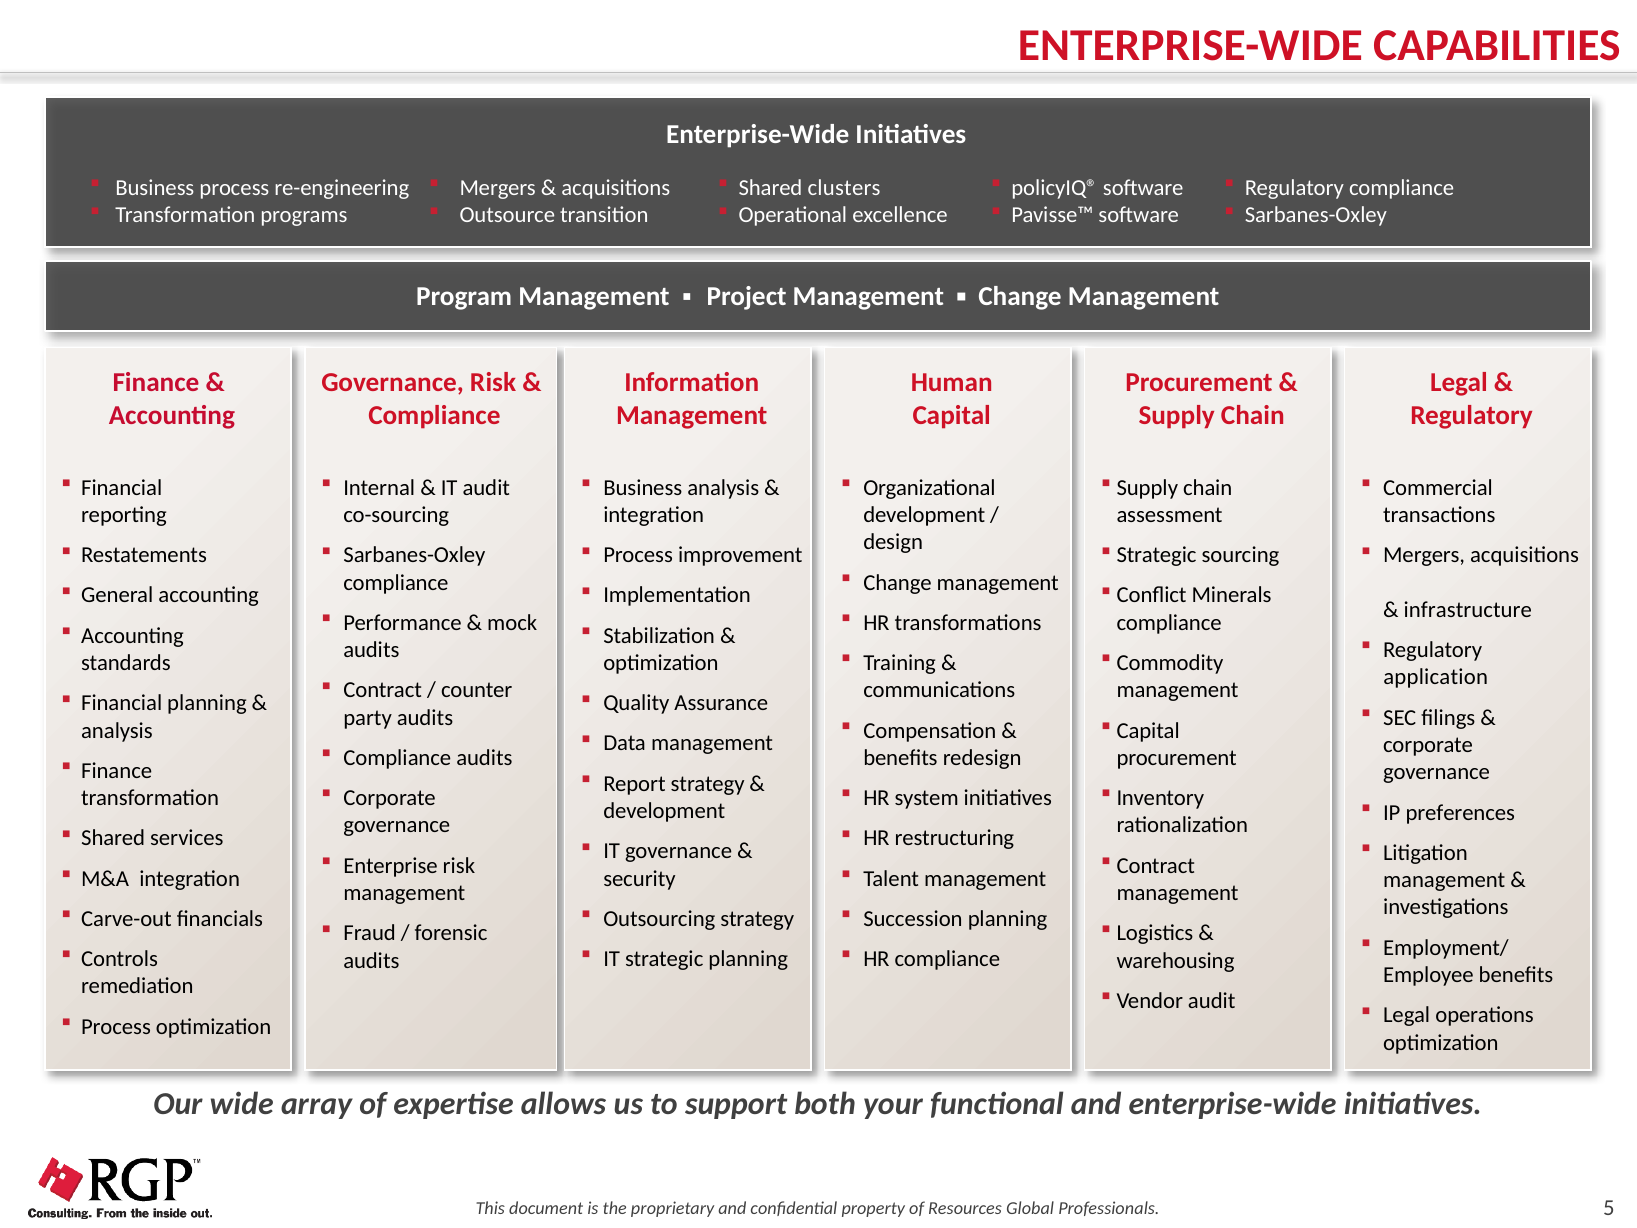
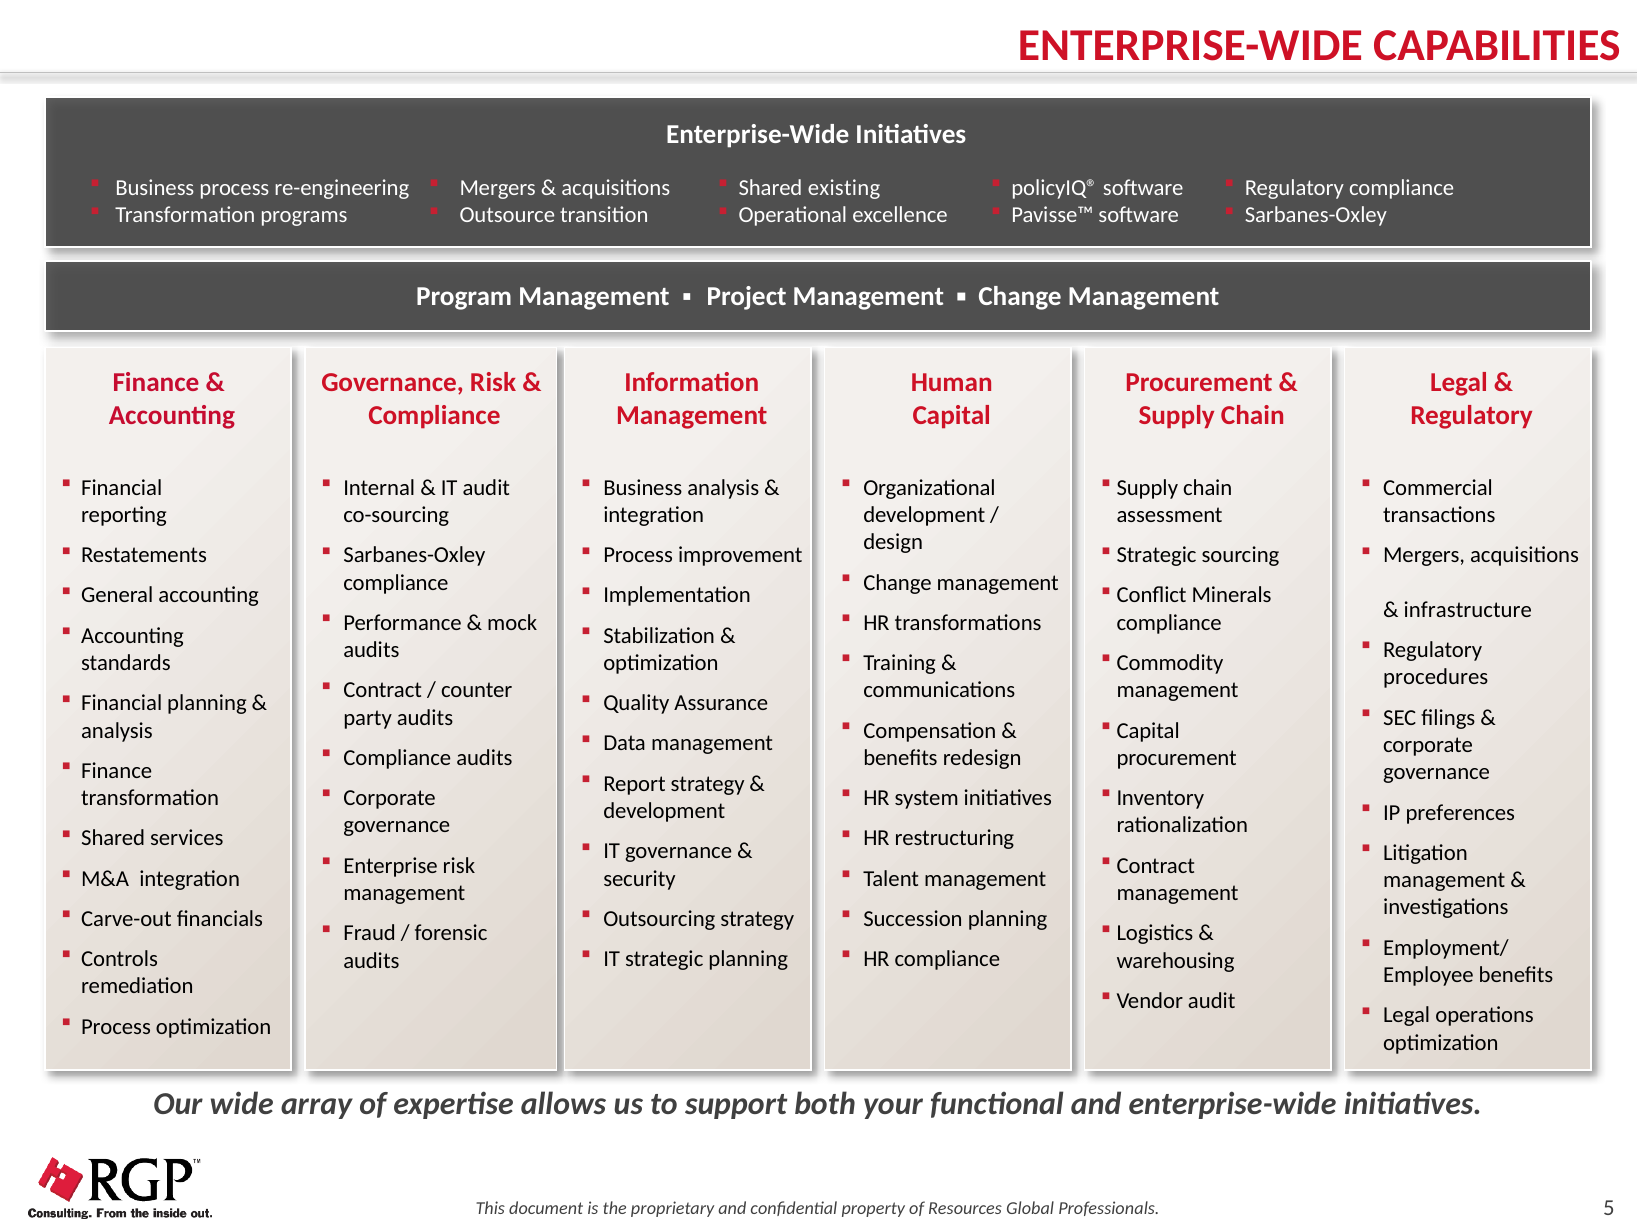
clusters: clusters -> existing
application: application -> procedures
